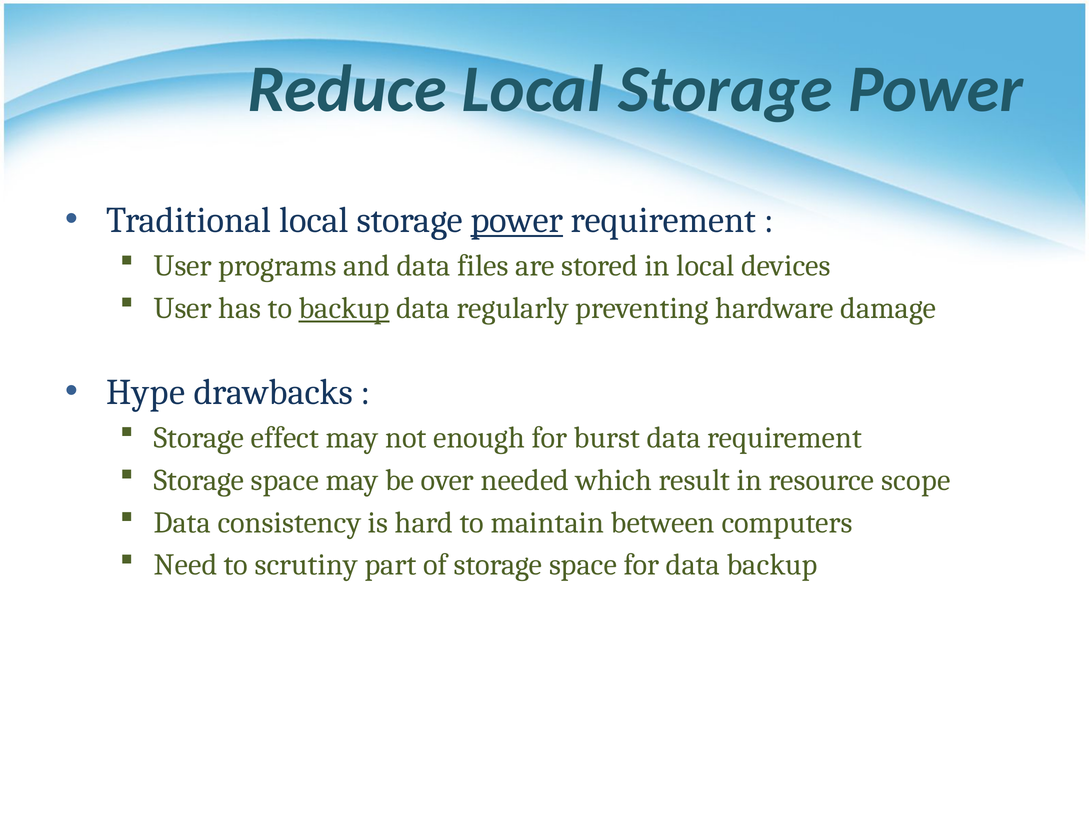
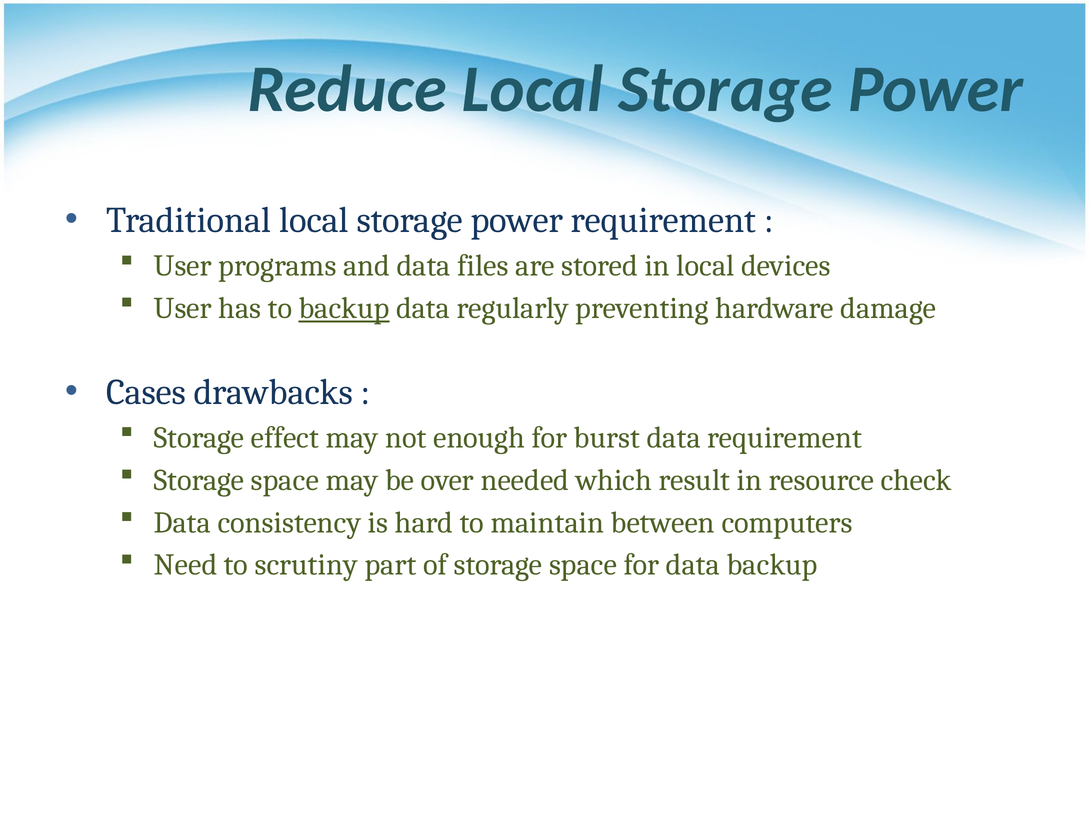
power at (517, 220) underline: present -> none
Hype: Hype -> Cases
scope: scope -> check
